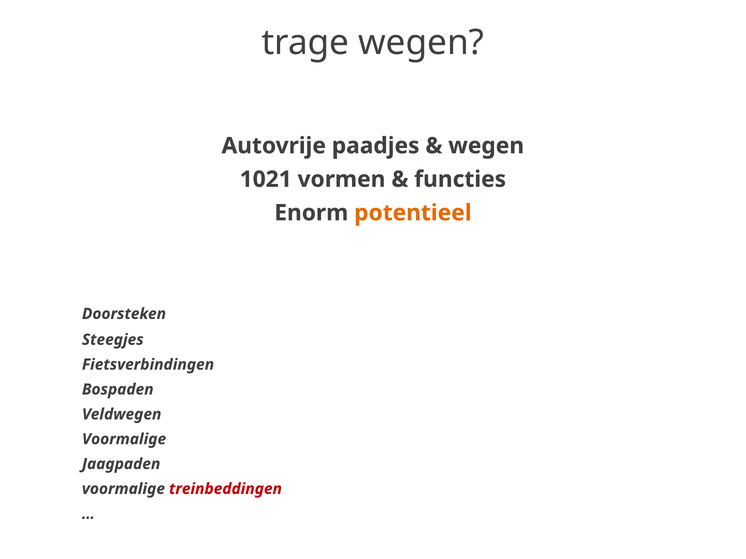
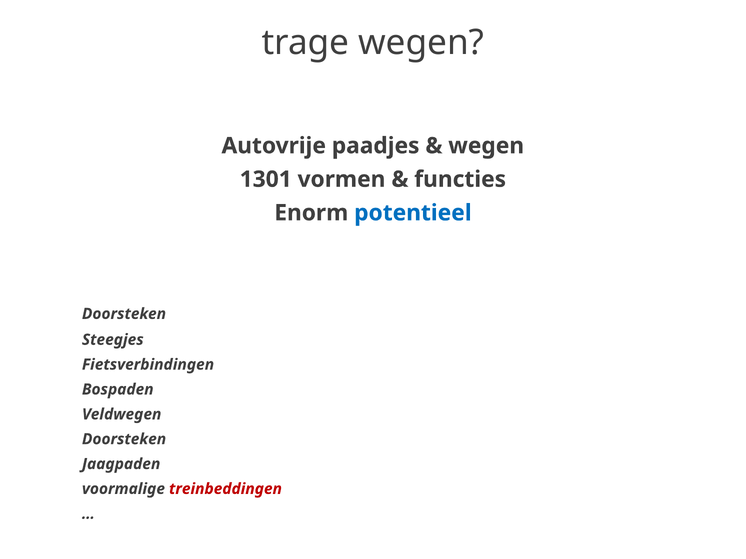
1021: 1021 -> 1301
potentieel colour: orange -> blue
Voormalige at (124, 440): Voormalige -> Doorsteken
